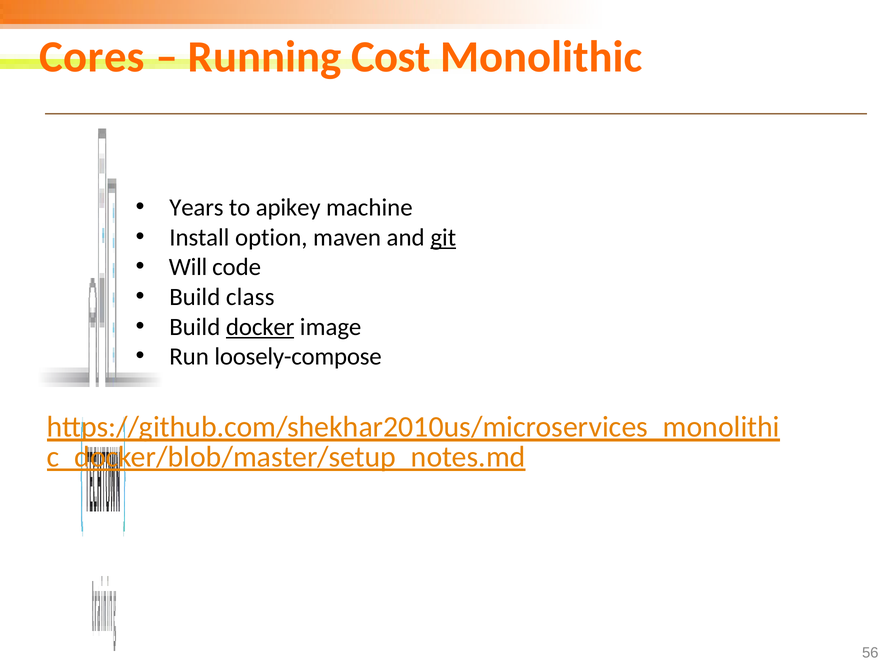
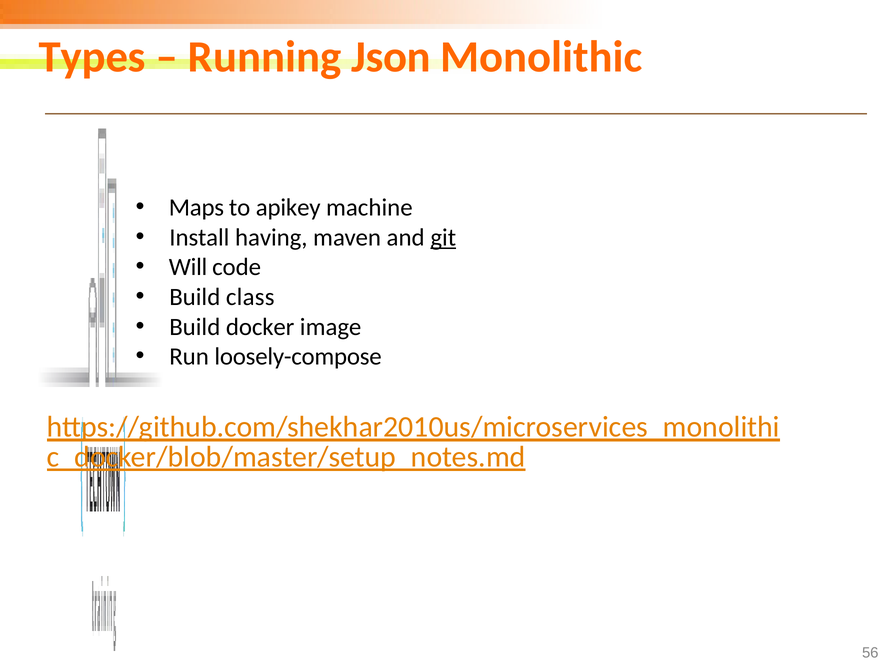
Cores: Cores -> Types
Cost: Cost -> Json
Years: Years -> Maps
option: option -> having
docker underline: present -> none
